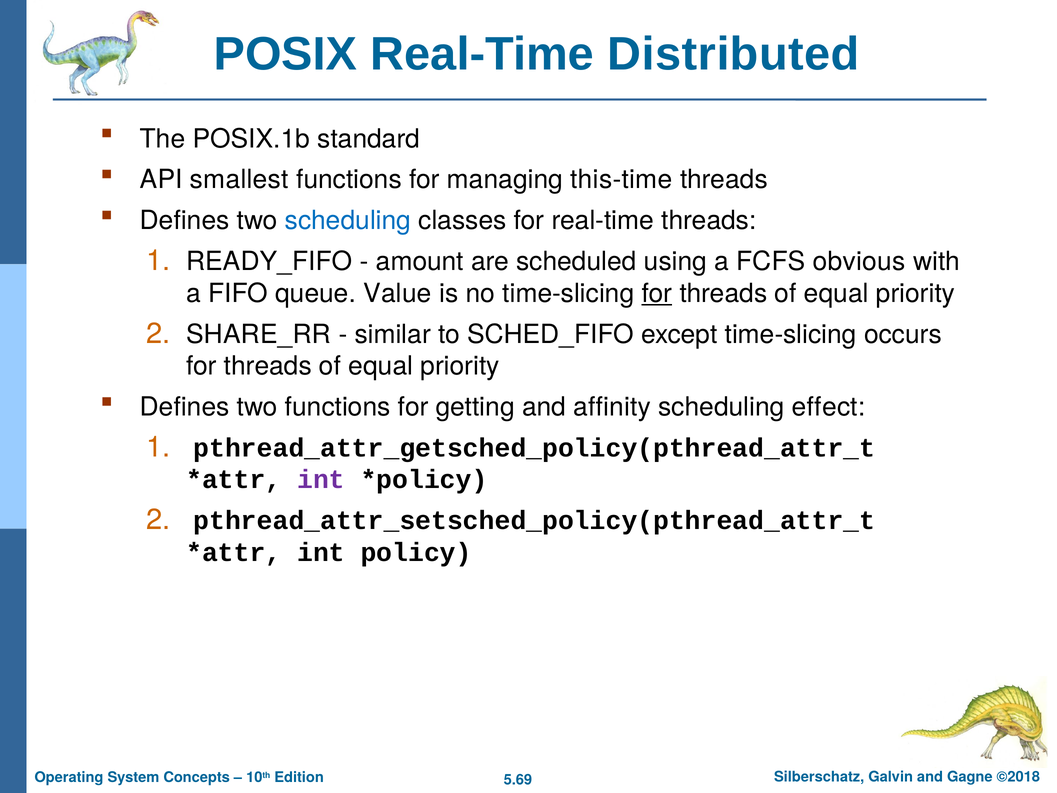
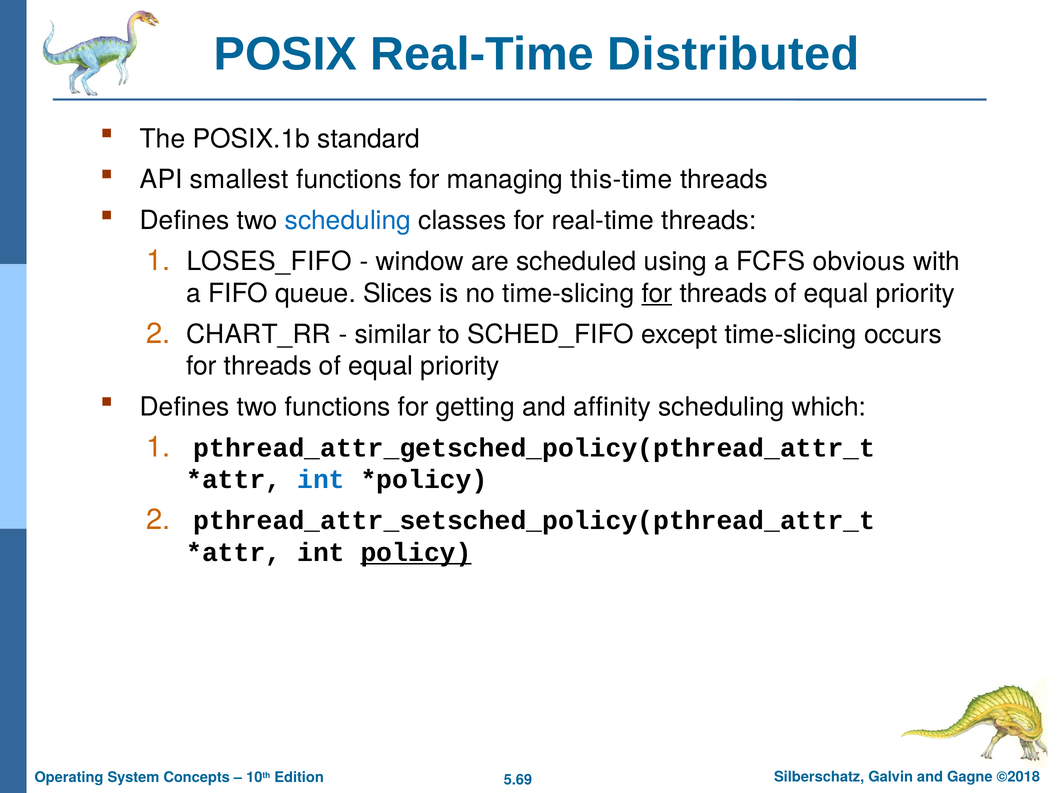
READY_FIFO: READY_FIFO -> LOSES_FIFO
amount: amount -> window
Value: Value -> Slices
SHARE_RR: SHARE_RR -> CHART_RR
effect: effect -> which
int at (321, 480) colour: purple -> blue
policy underline: none -> present
